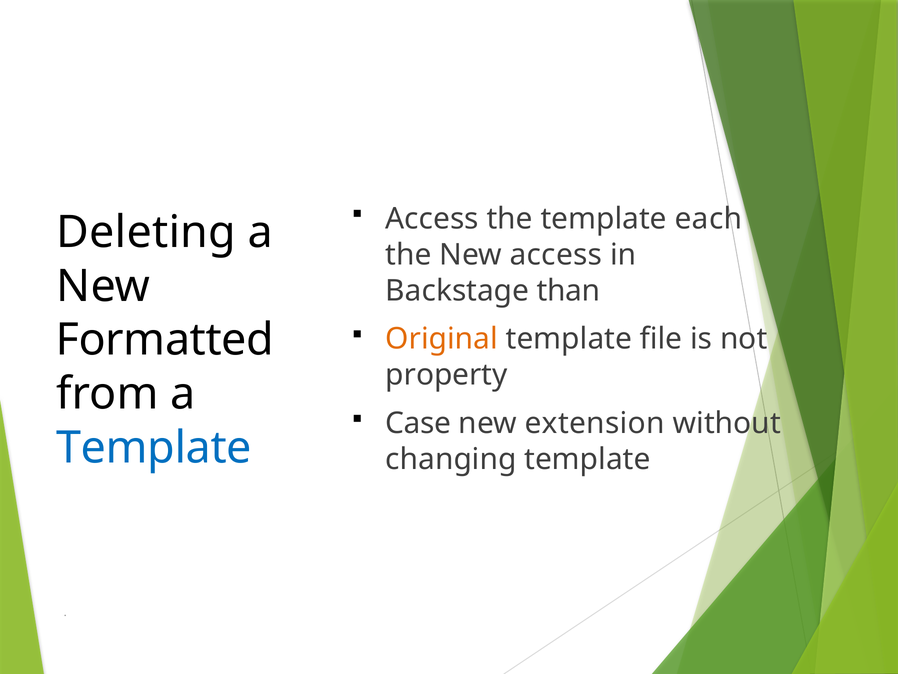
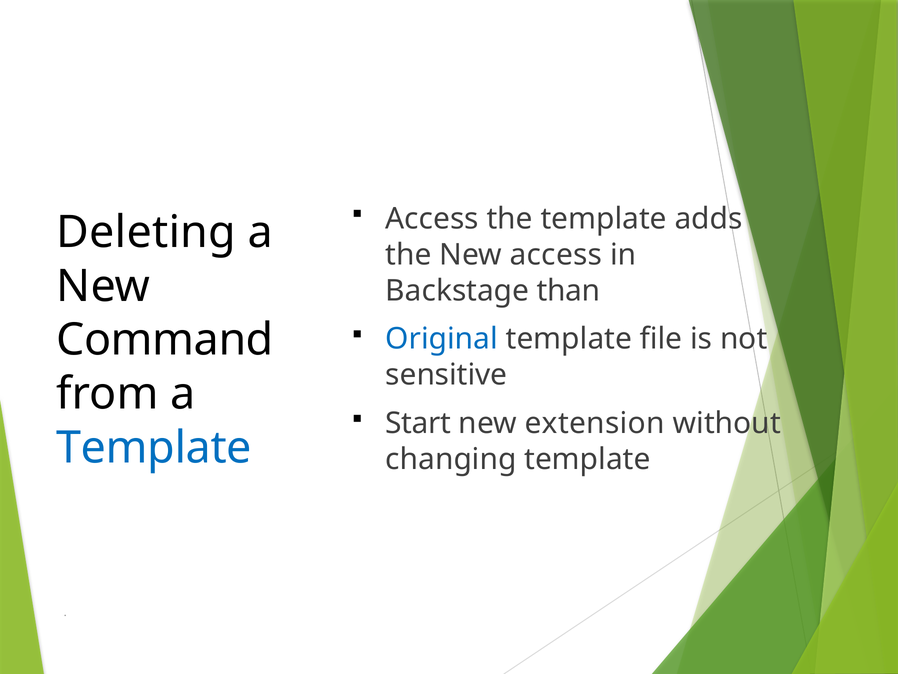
each: each -> adds
Original colour: orange -> blue
Formatted: Formatted -> Command
property: property -> sensitive
Case: Case -> Start
